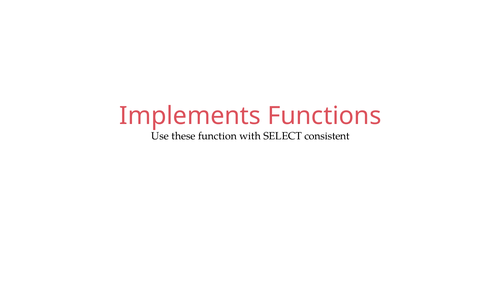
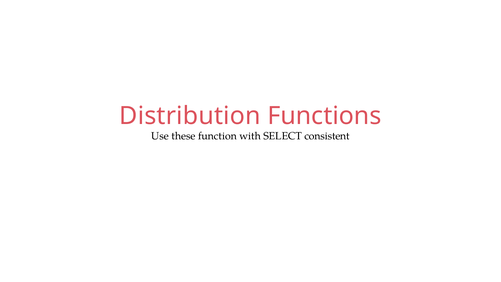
Implements: Implements -> Distribution
